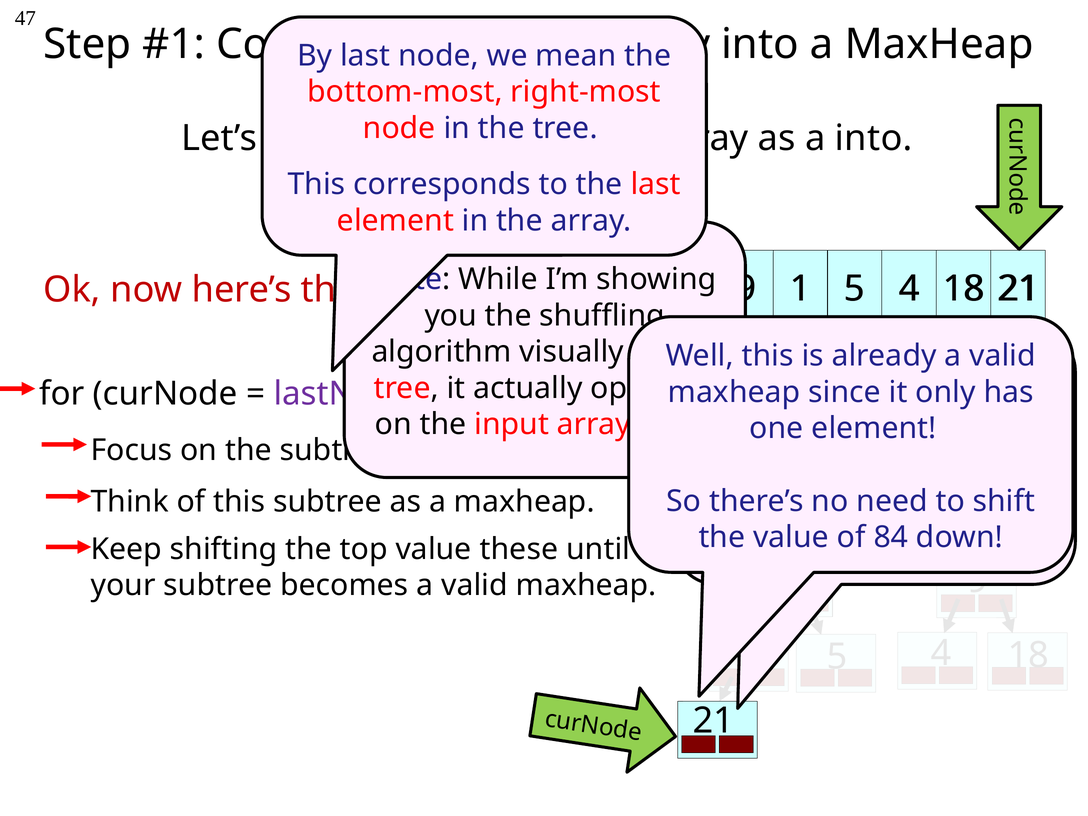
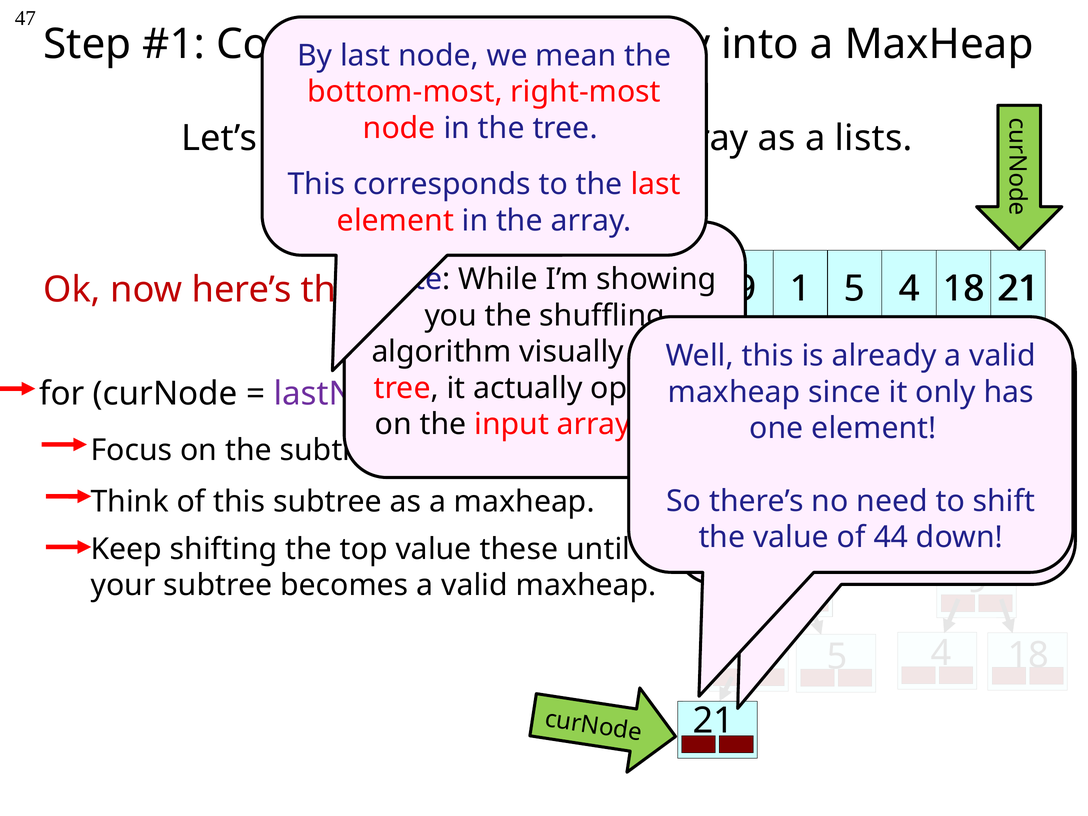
a into: into -> lists
84: 84 -> 44
